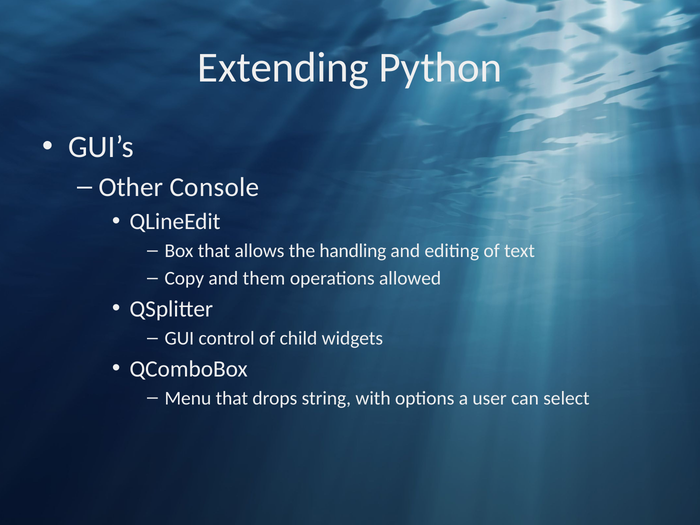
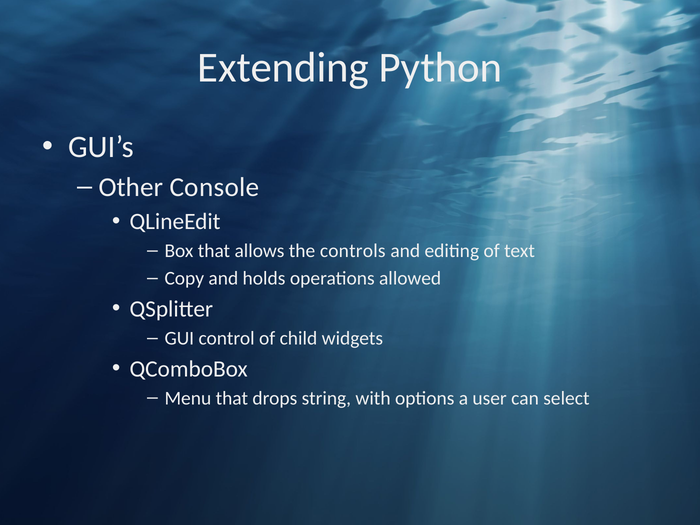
handling: handling -> controls
them: them -> holds
